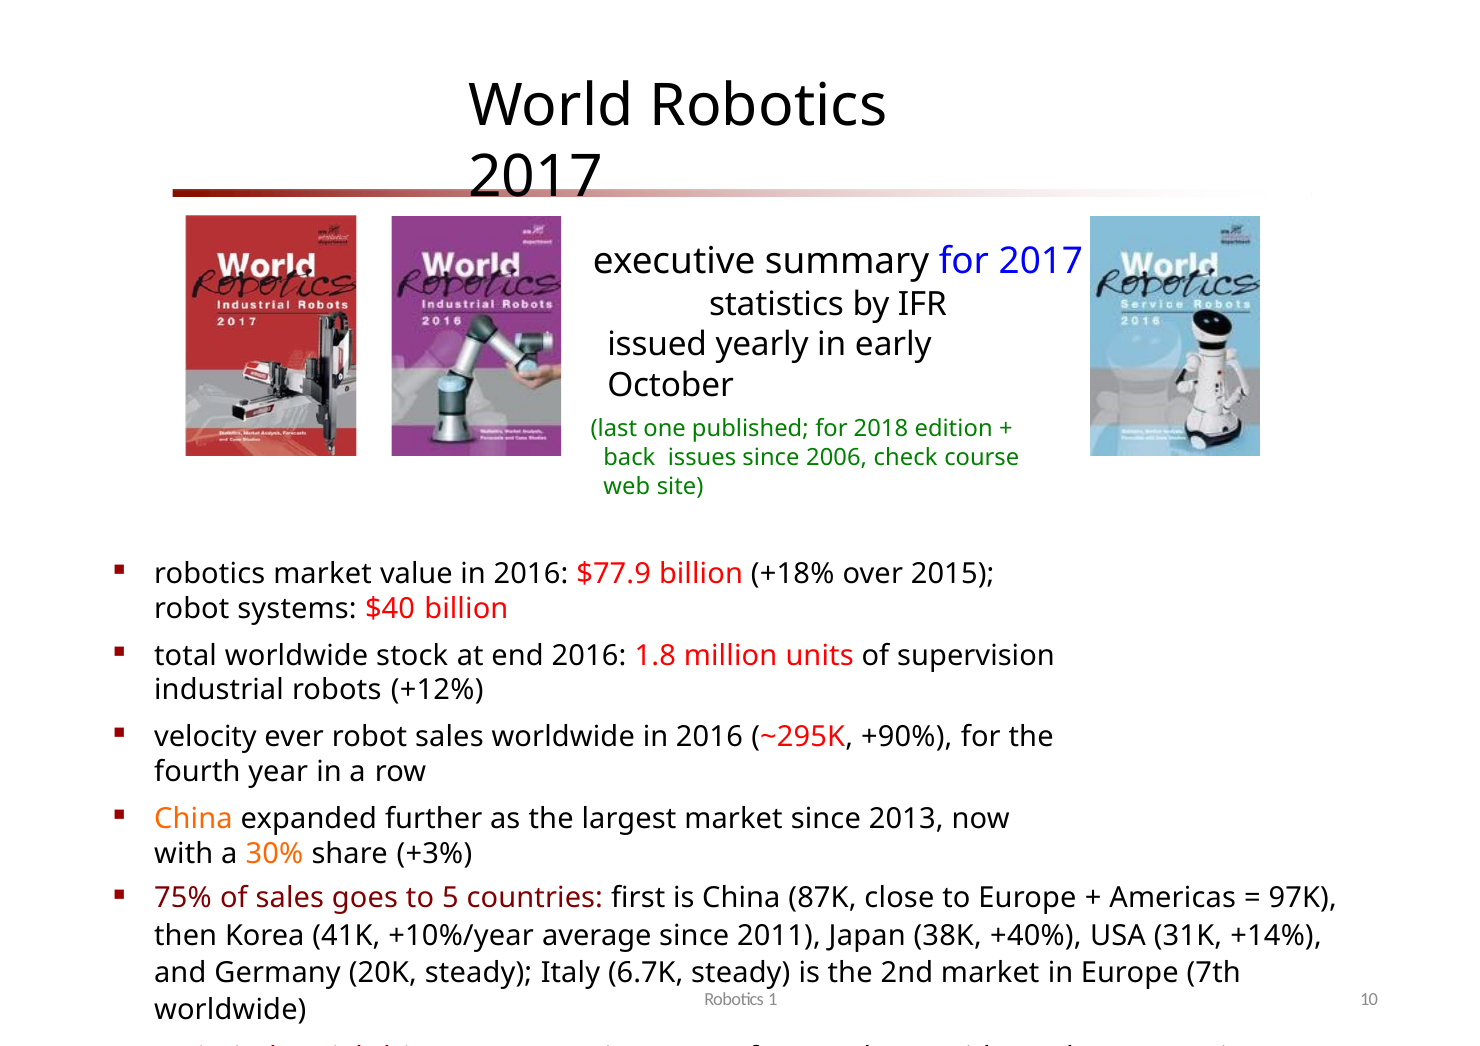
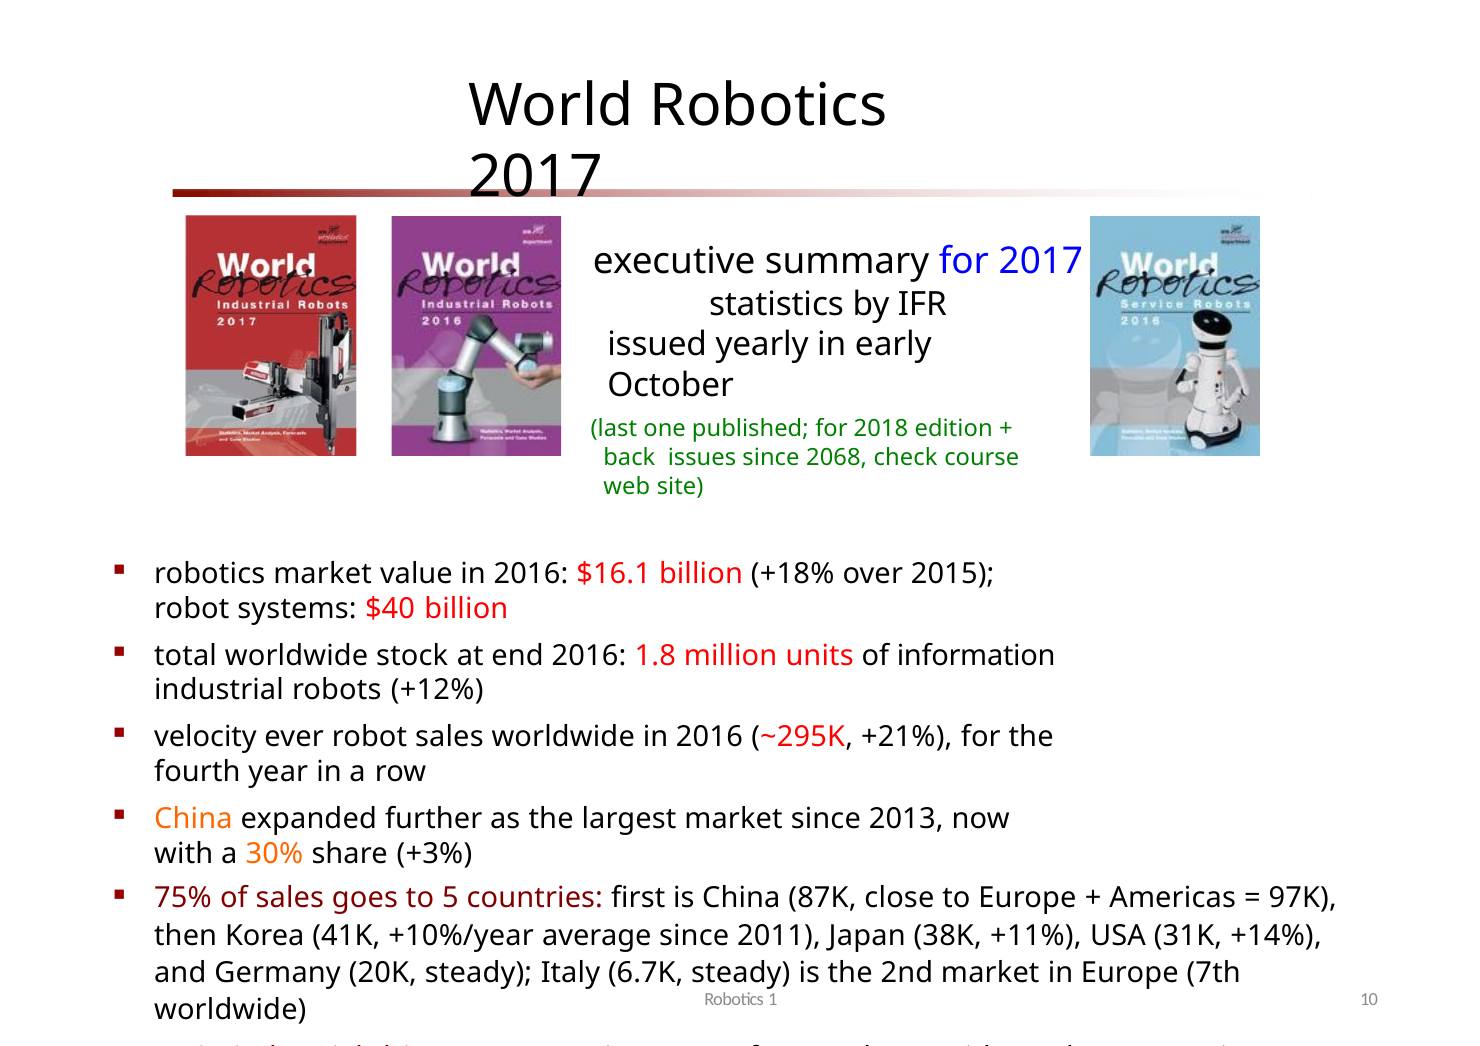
2006: 2006 -> 2068
$77.9: $77.9 -> $16.1
supervision: supervision -> information
+90%: +90% -> +21%
+40%: +40% -> +11%
